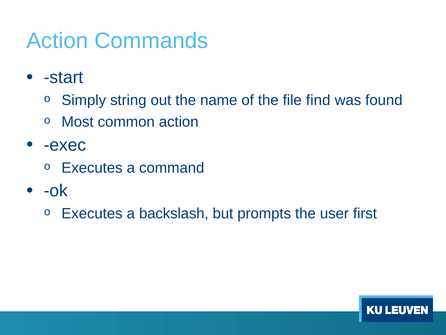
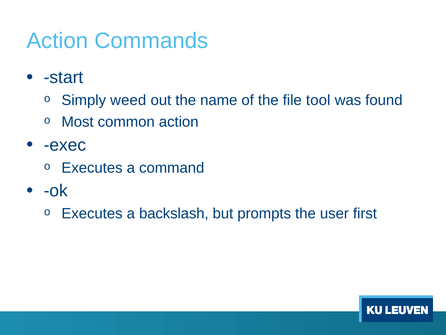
string: string -> weed
find: find -> tool
